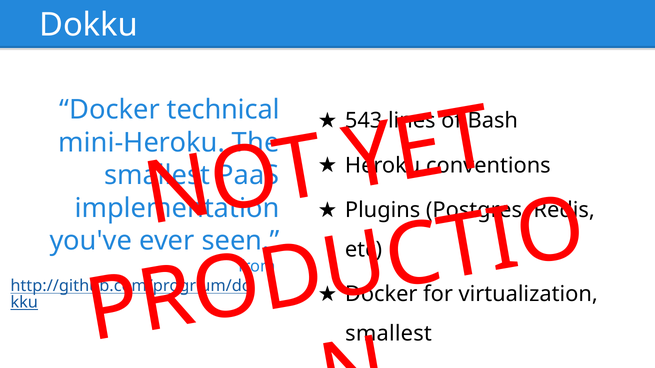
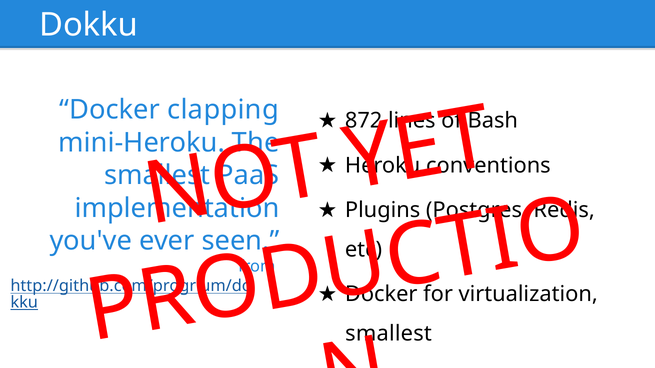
technical: technical -> clapping
543: 543 -> 872
